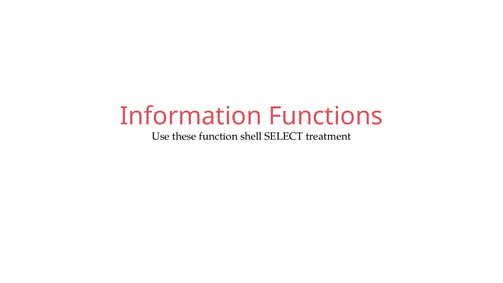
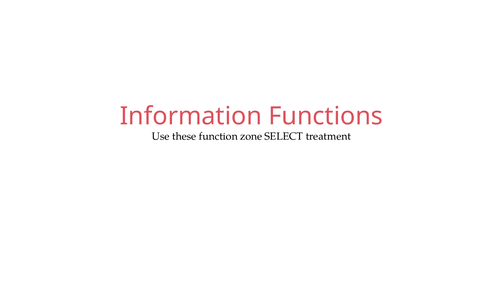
shell: shell -> zone
